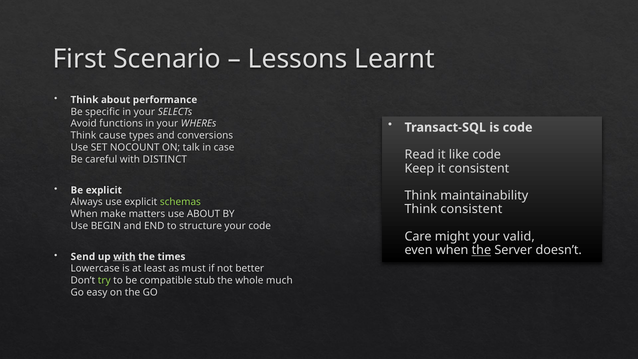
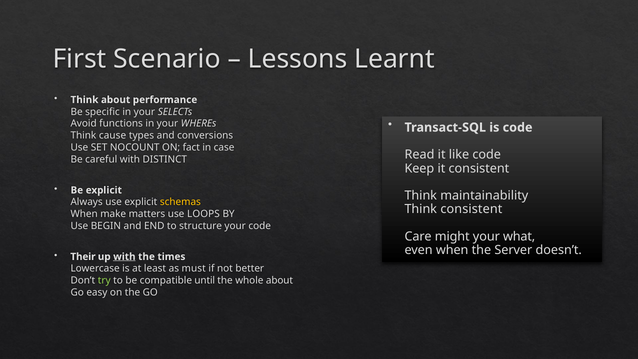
talk: talk -> fact
schemas colour: light green -> yellow
use ABOUT: ABOUT -> LOOPS
valid: valid -> what
the at (481, 250) underline: present -> none
Send: Send -> Their
stub: stub -> until
whole much: much -> about
